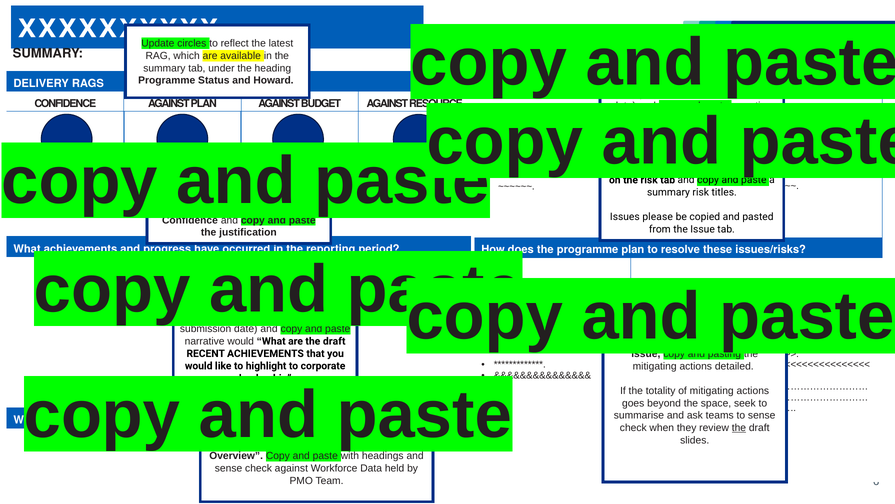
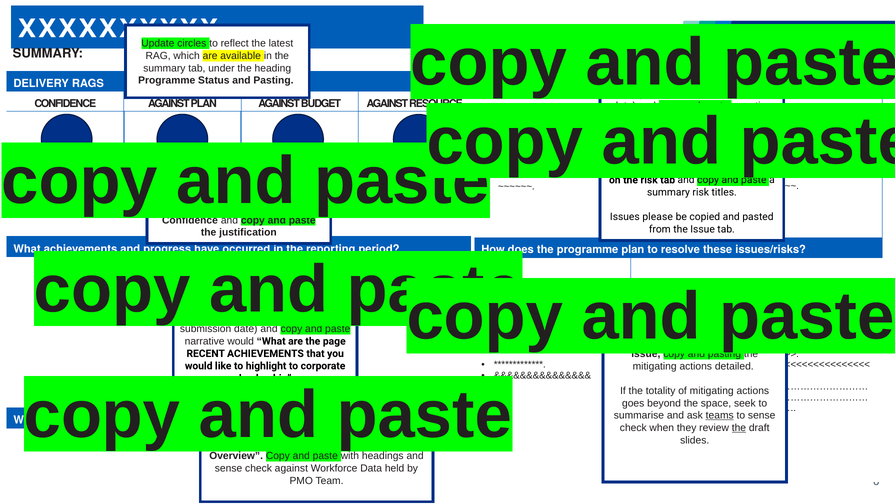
Status and Howard: Howard -> Pasting
are the draft: draft -> page
teams underline: none -> present
